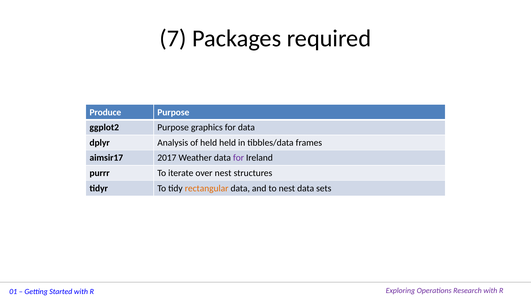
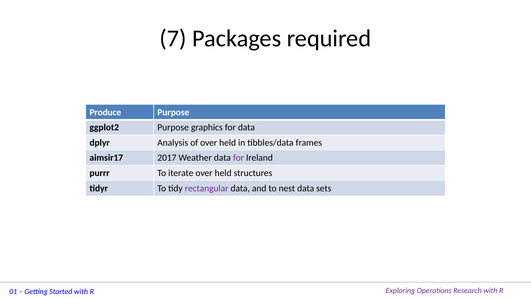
of held: held -> over
iterate over nest: nest -> held
rectangular colour: orange -> purple
